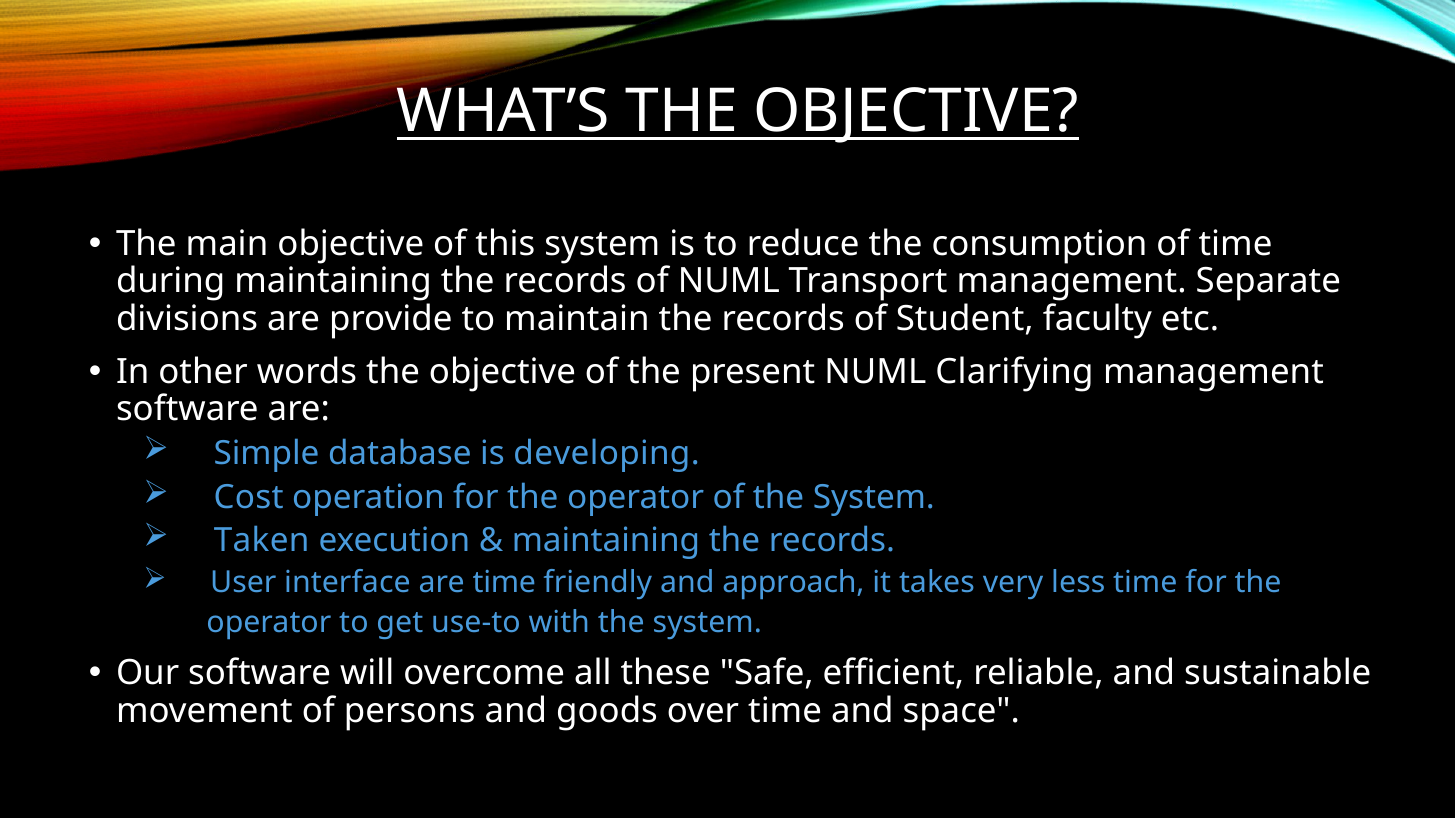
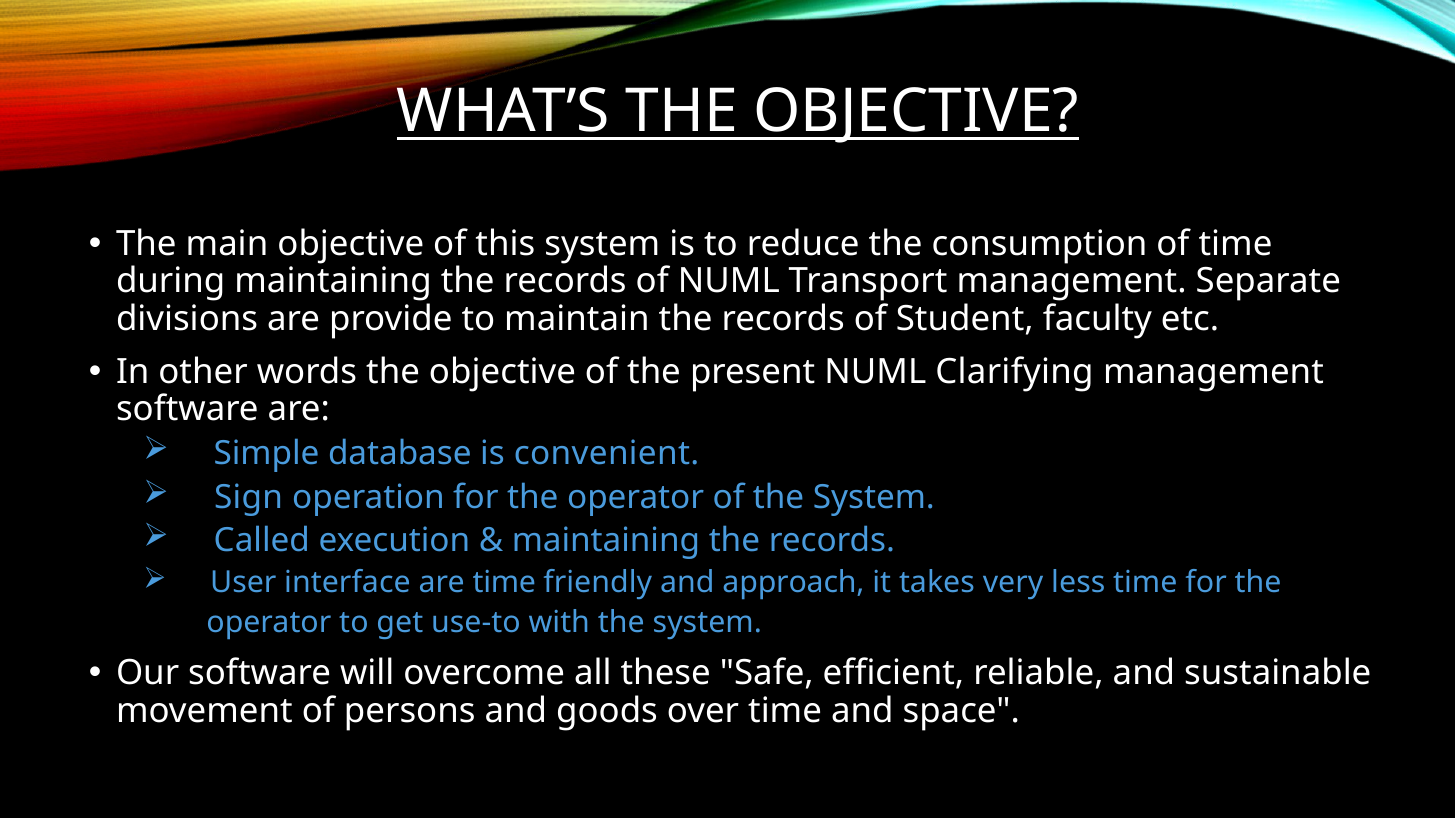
developing: developing -> convenient
Cost: Cost -> Sign
Taken: Taken -> Called
